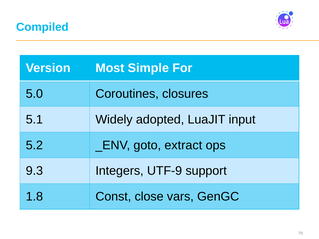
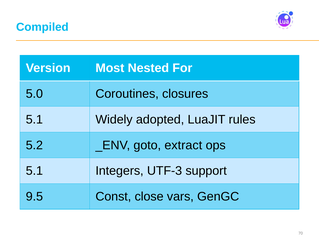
Simple: Simple -> Nested
input: input -> rules
9.3 at (34, 171): 9.3 -> 5.1
UTF-9: UTF-9 -> UTF-3
1.8: 1.8 -> 9.5
